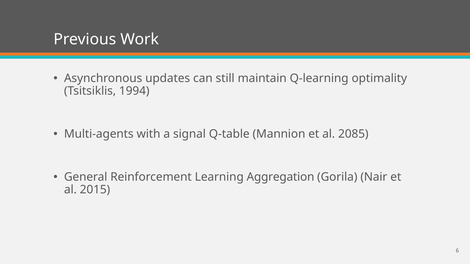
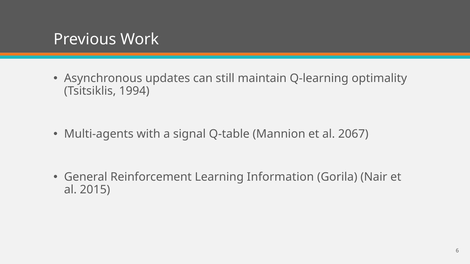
2085: 2085 -> 2067
Aggregation: Aggregation -> Information
